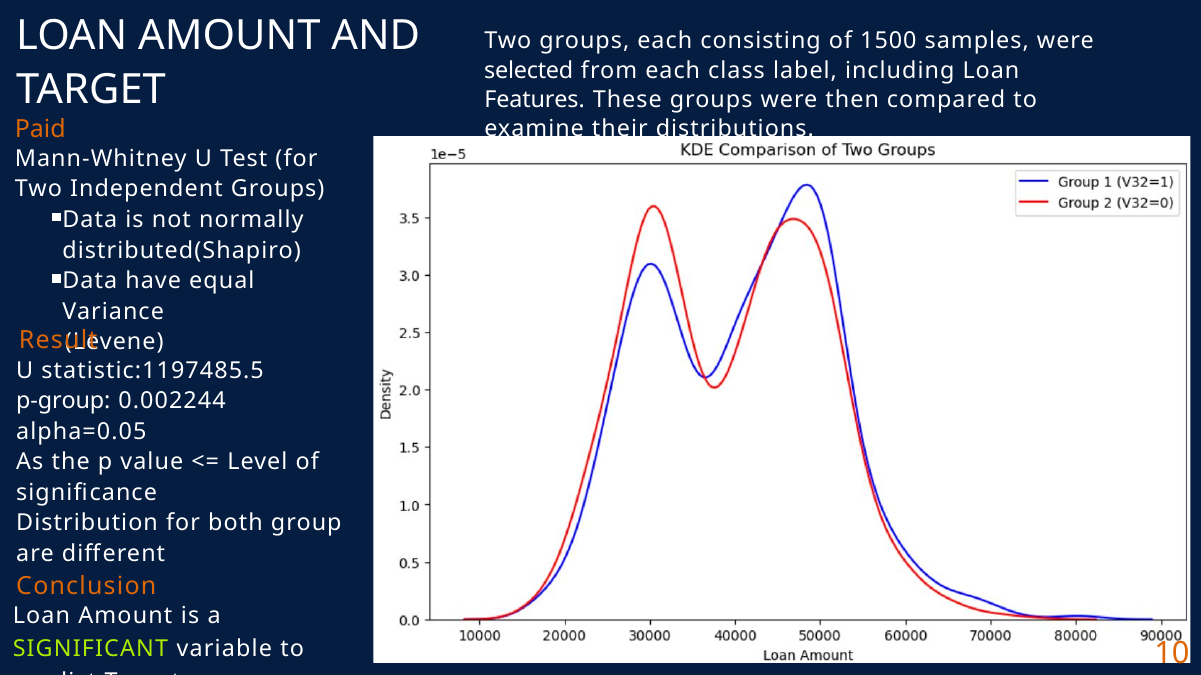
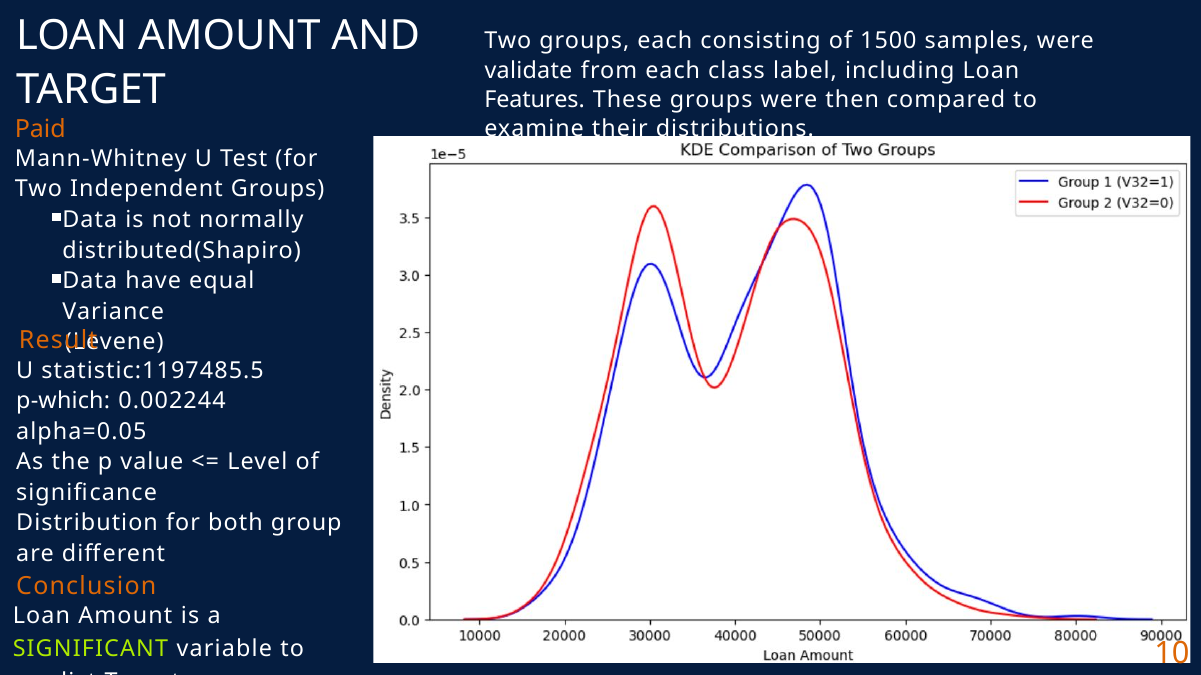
selected: selected -> validate
p-group: p-group -> p-which
